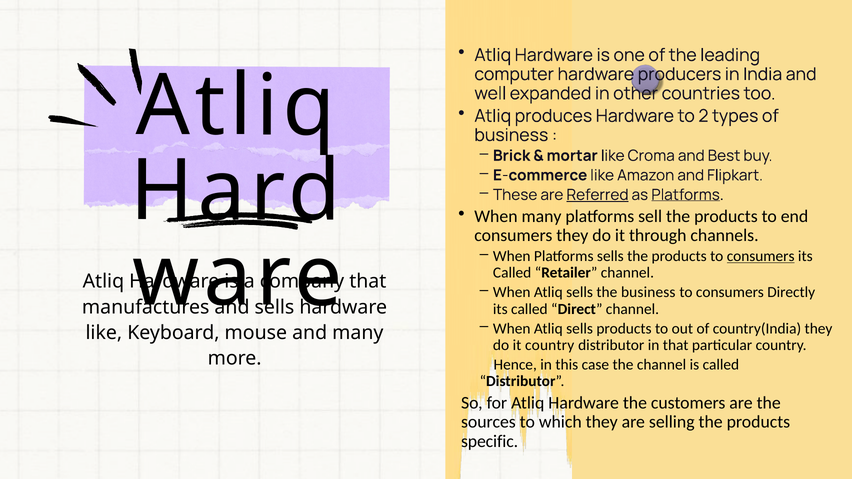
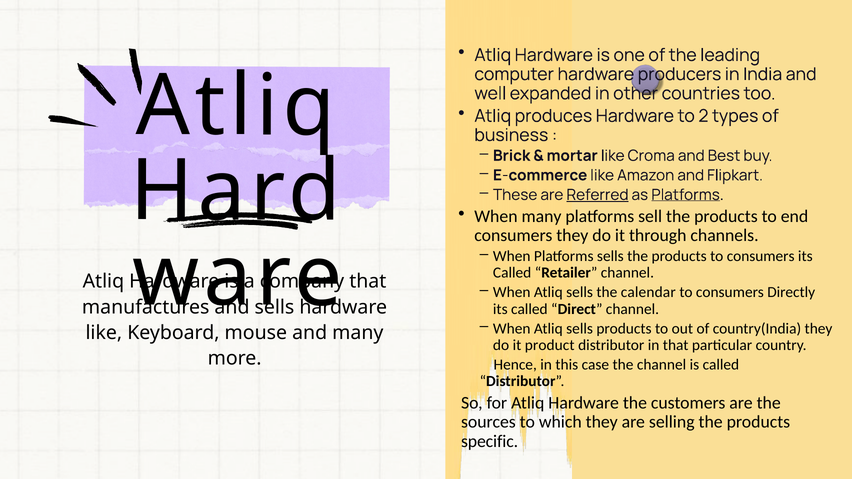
consumers at (761, 256) underline: present -> none
the business: business -> calendar
it country: country -> product
